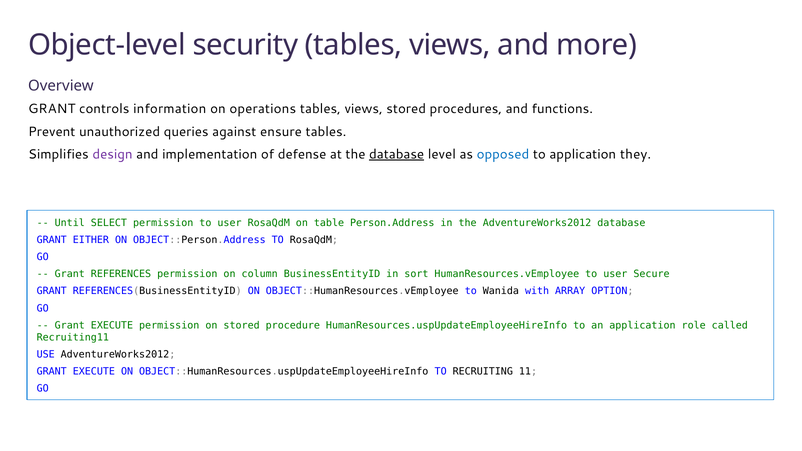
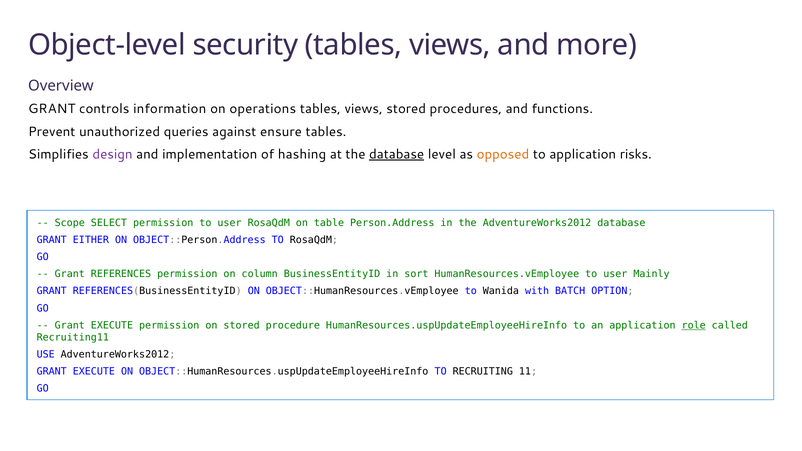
defense: defense -> hashing
opposed colour: blue -> orange
they: they -> risks
Until: Until -> Scope
Secure: Secure -> Mainly
ARRAY: ARRAY -> BATCH
role underline: none -> present
